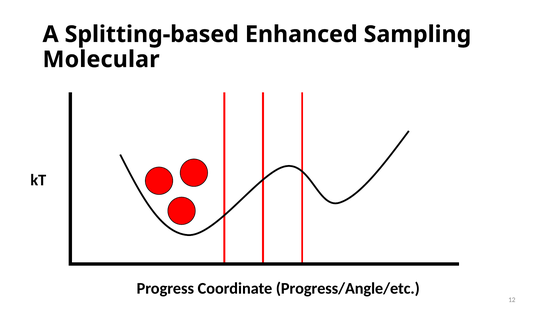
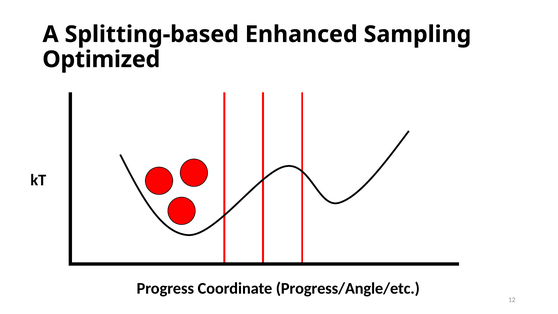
Molecular: Molecular -> Optimized
